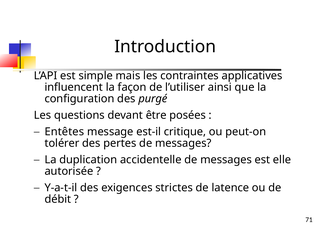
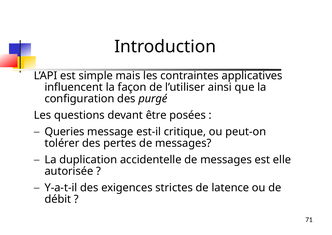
Entêtes: Entêtes -> Queries
